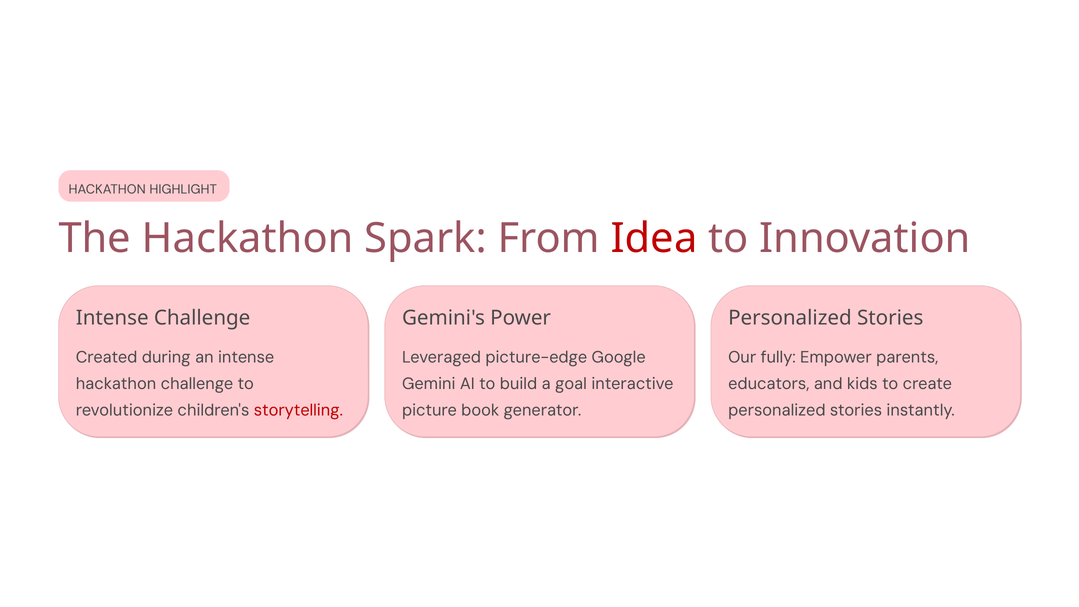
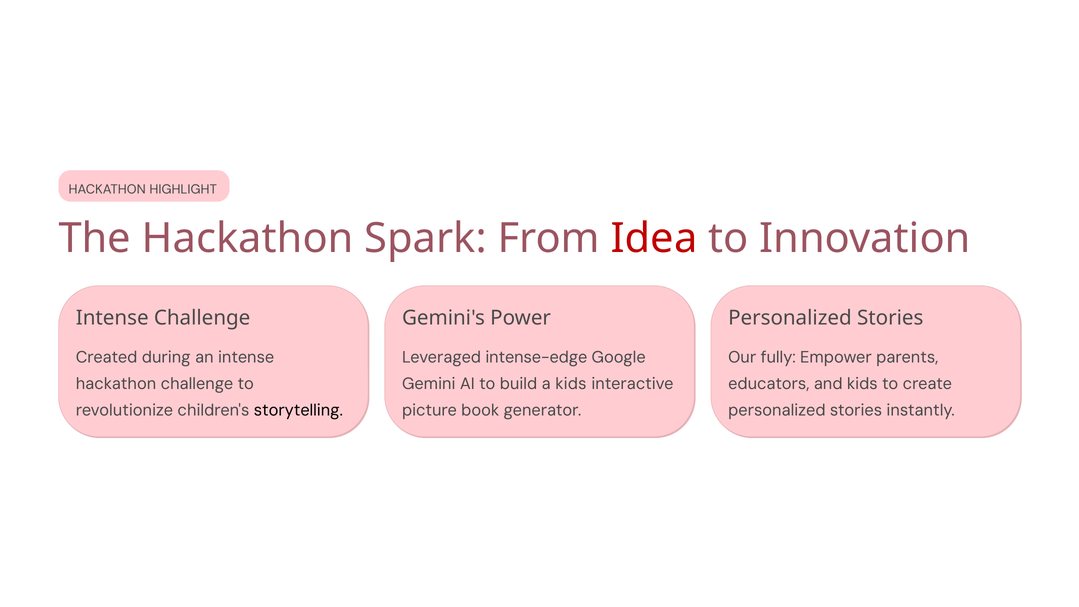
picture-edge: picture-edge -> intense-edge
a goal: goal -> kids
storytelling colour: red -> black
